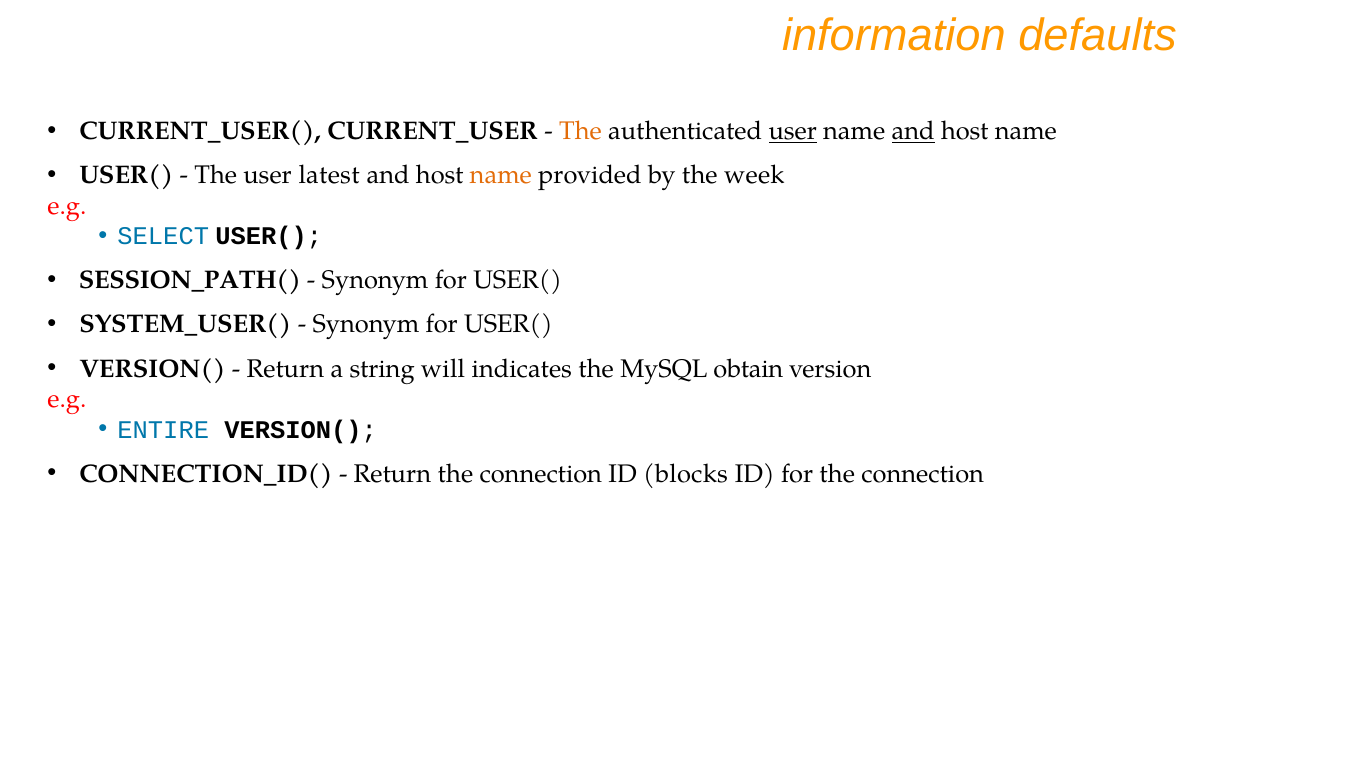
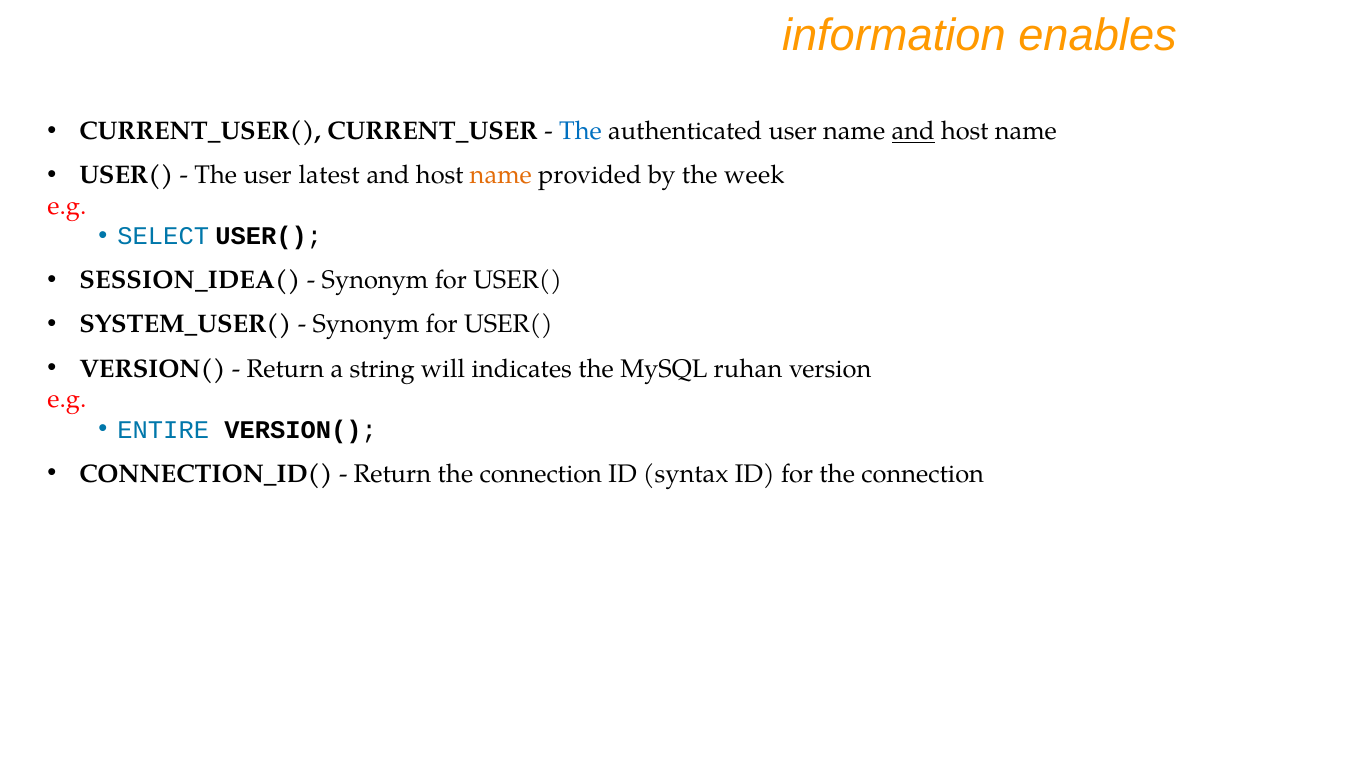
defaults: defaults -> enables
The at (580, 131) colour: orange -> blue
user at (793, 131) underline: present -> none
SESSION_PATH(: SESSION_PATH( -> SESSION_IDEA(
obtain: obtain -> ruhan
blocks: blocks -> syntax
